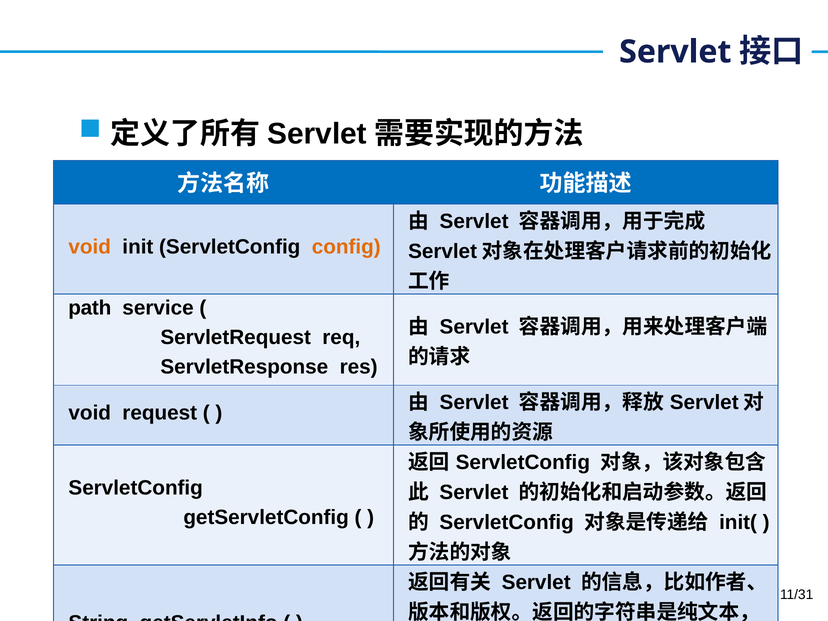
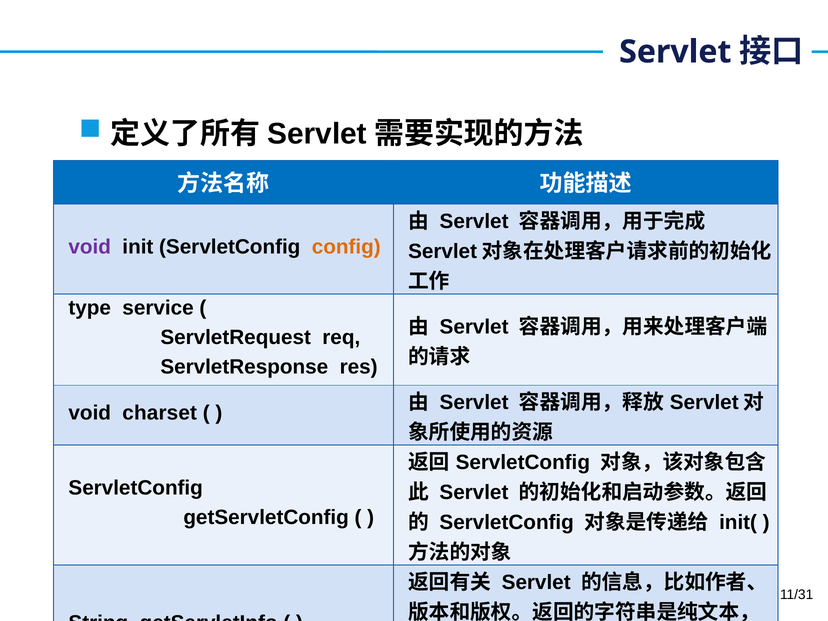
void at (90, 247) colour: orange -> purple
path: path -> type
request: request -> charset
